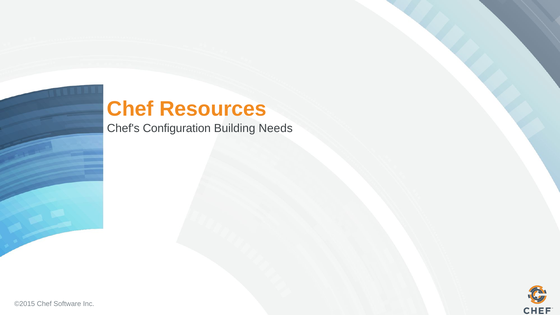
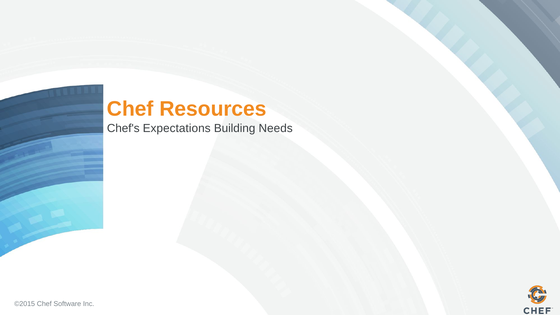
Configuration: Configuration -> Expectations
